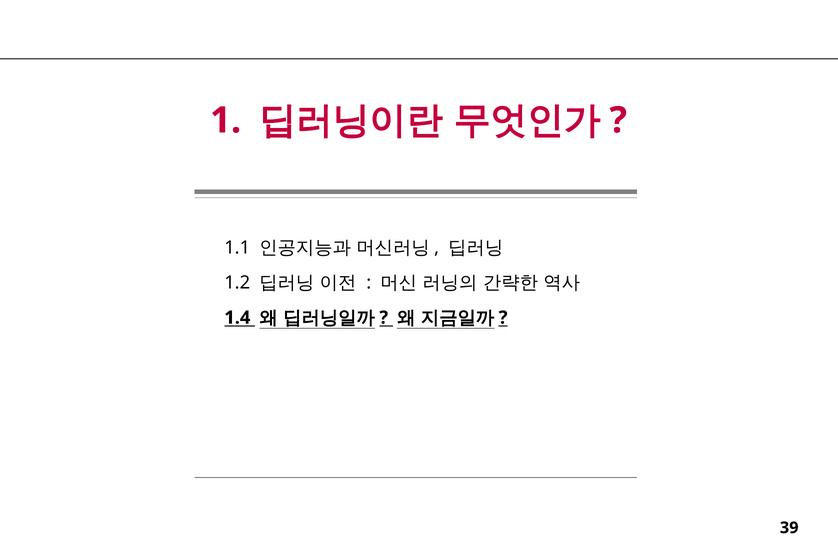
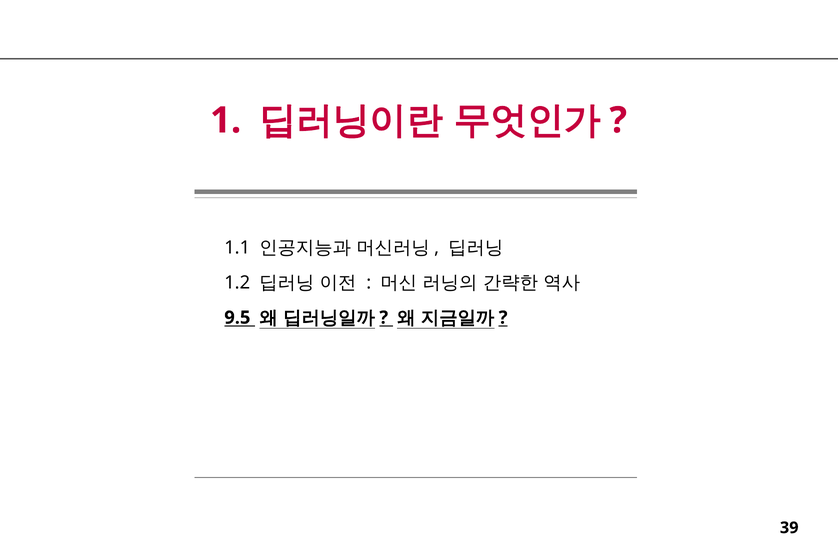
1.4: 1.4 -> 9.5
